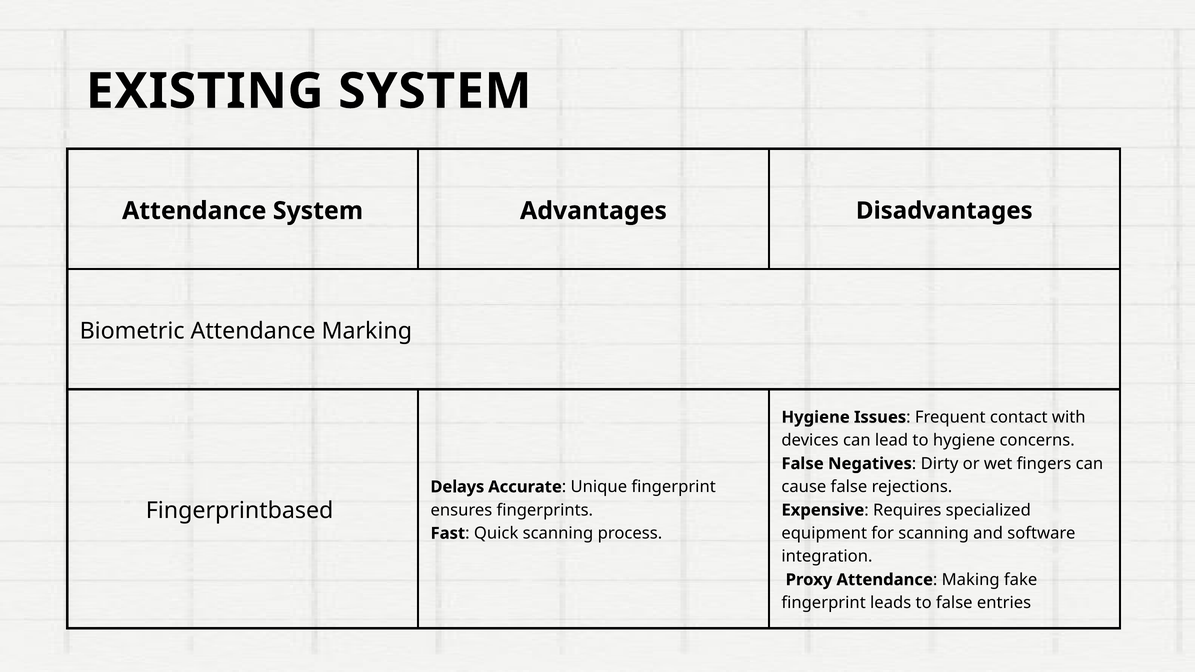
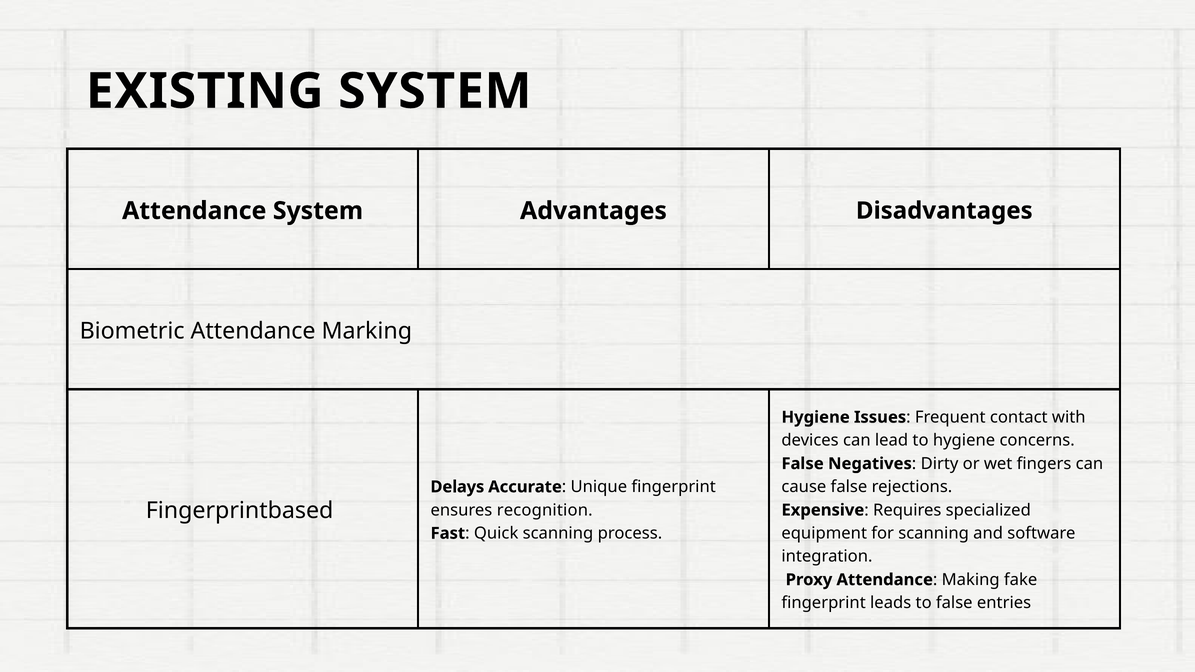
fingerprints: fingerprints -> recognition
